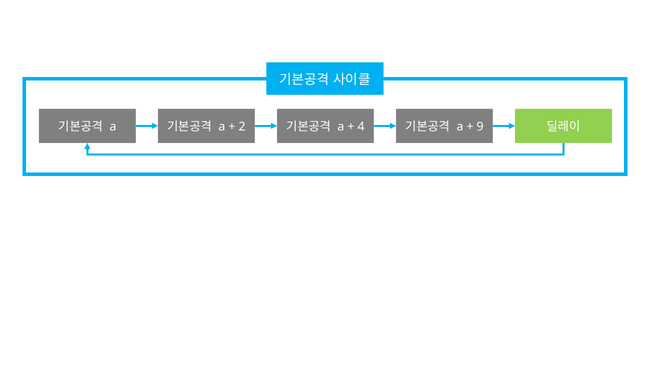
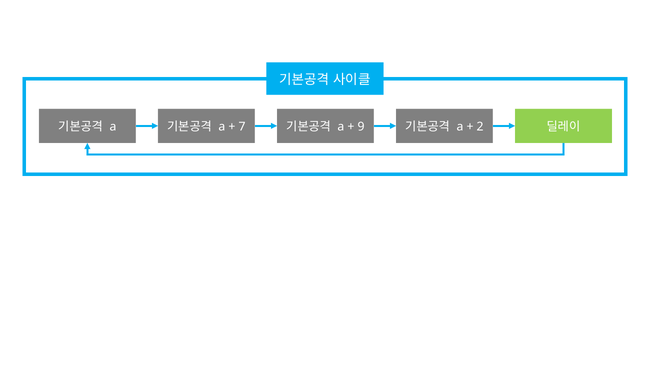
2: 2 -> 7
4: 4 -> 9
9: 9 -> 2
